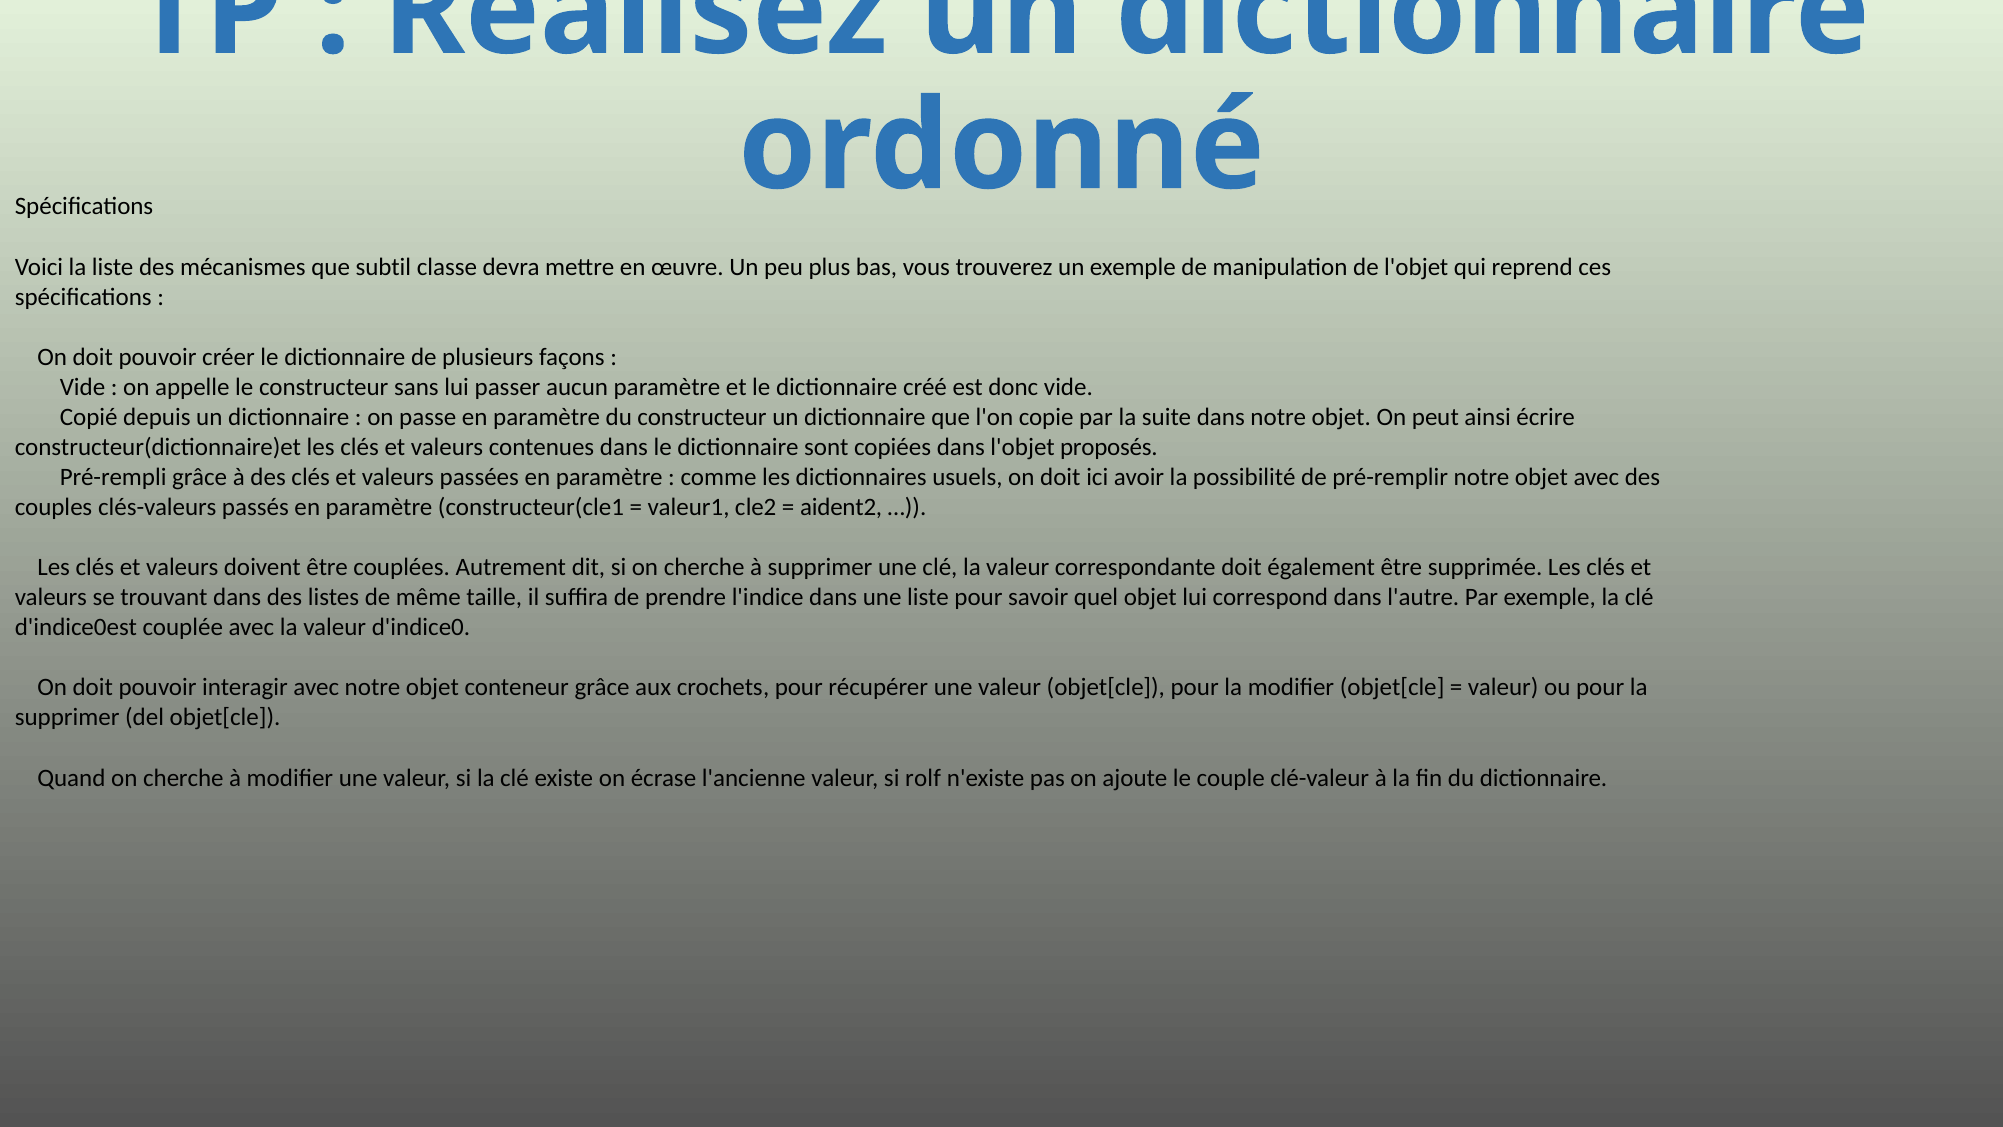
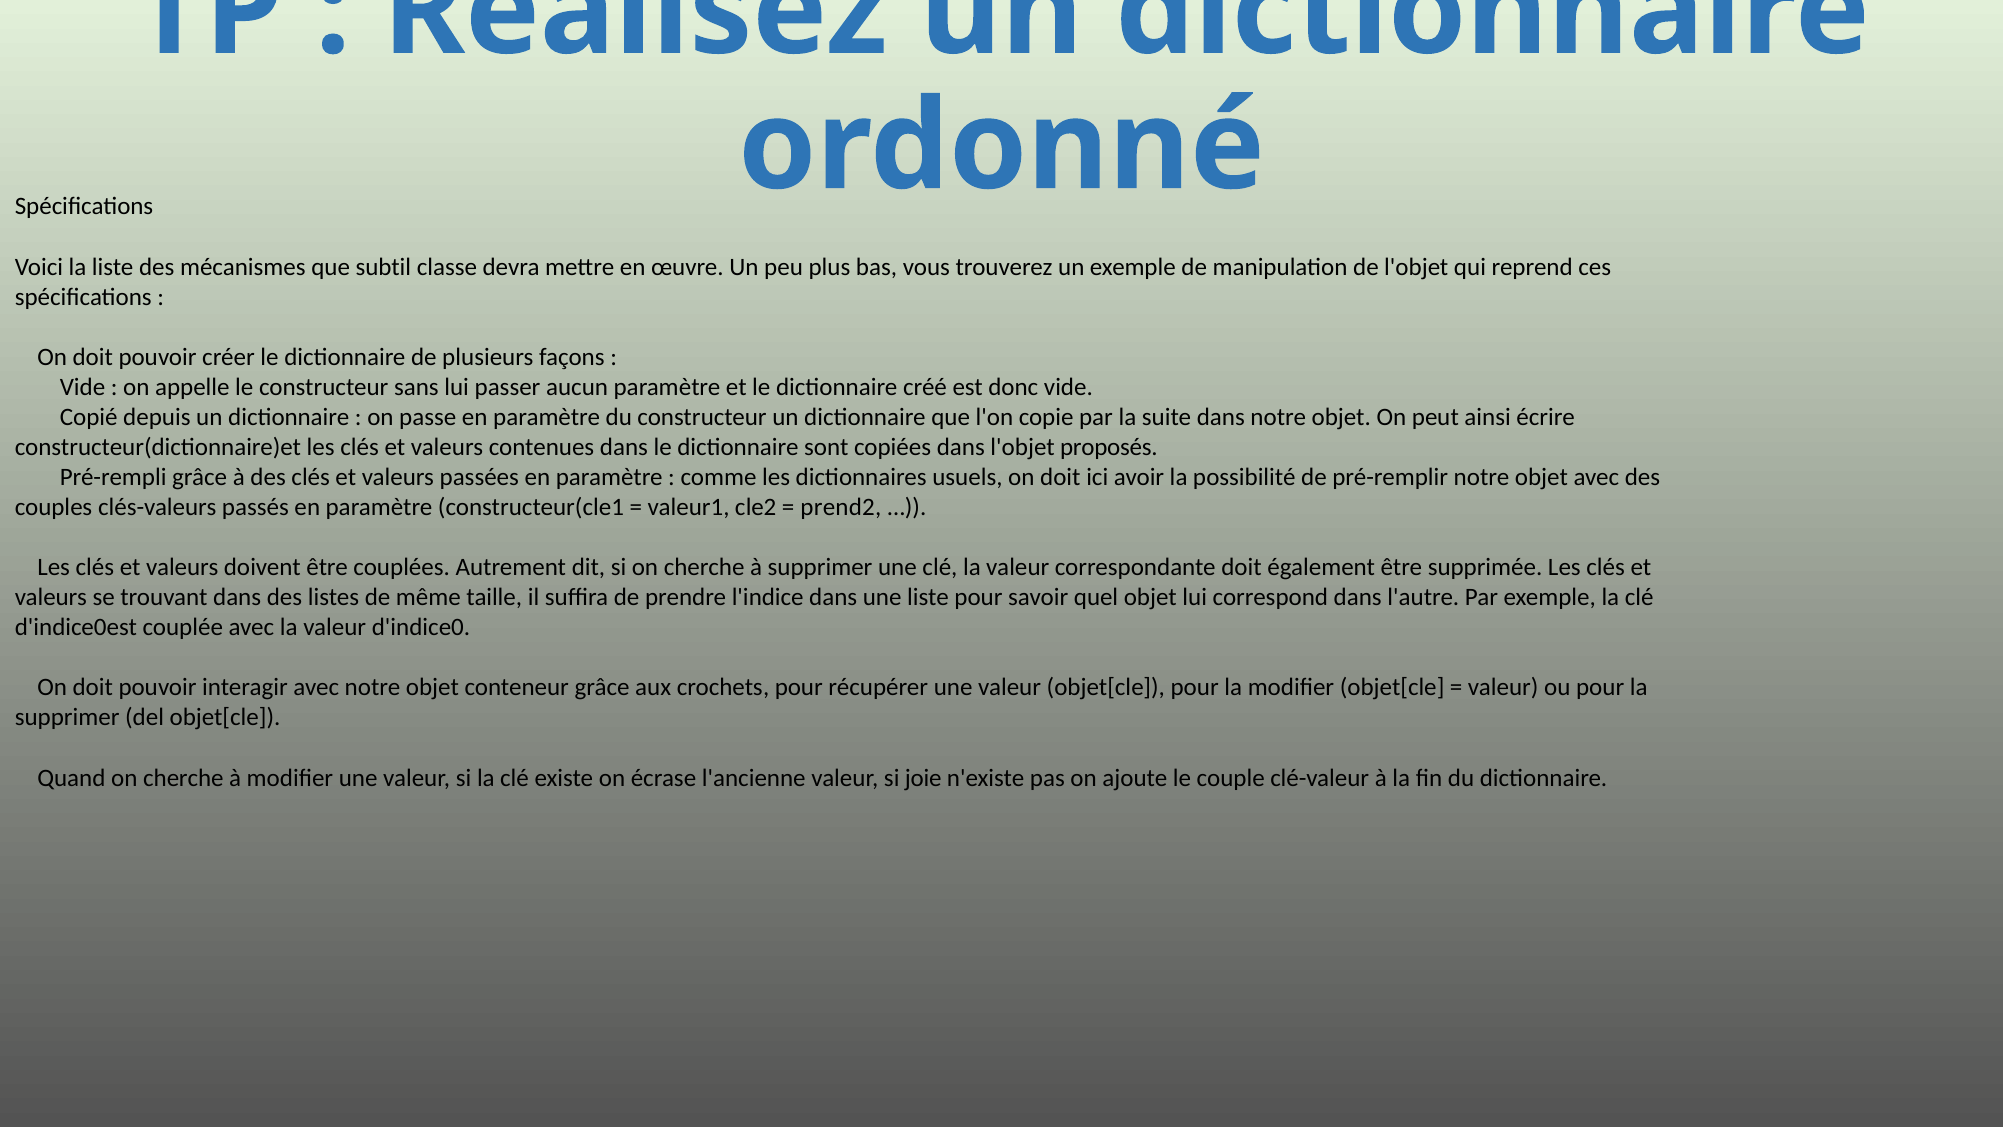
aident2: aident2 -> prend2
rolf: rolf -> joie
